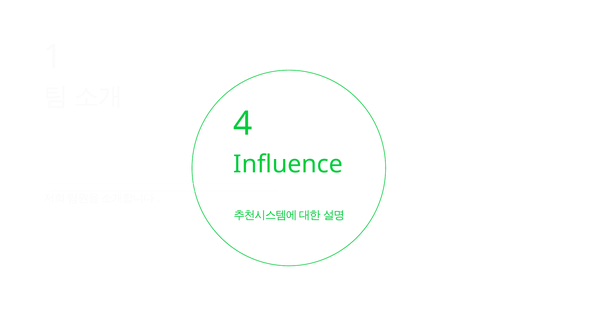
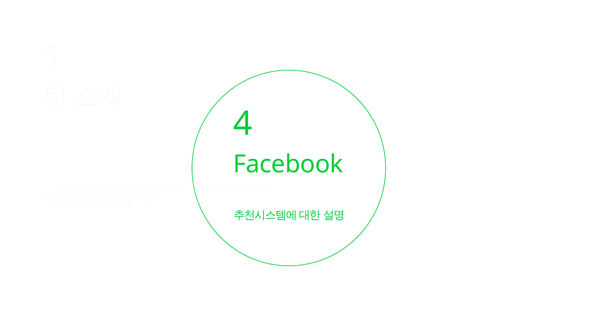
Influence: Influence -> Facebook
